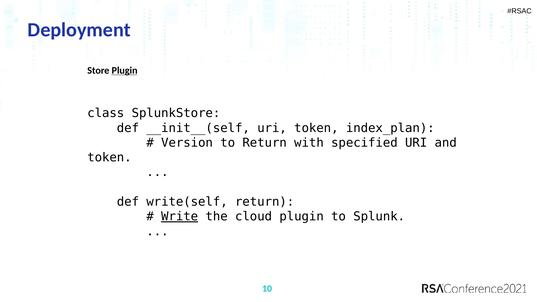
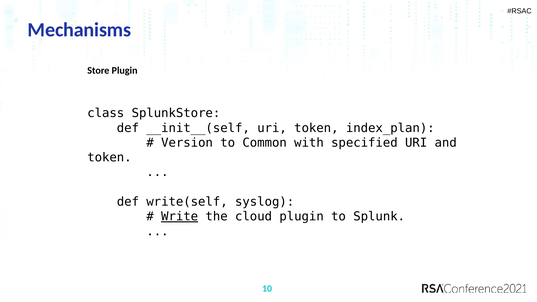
Deployment: Deployment -> Mechanisms
Plugin at (125, 71) underline: present -> none
to Return: Return -> Common
write(self return: return -> syslog
